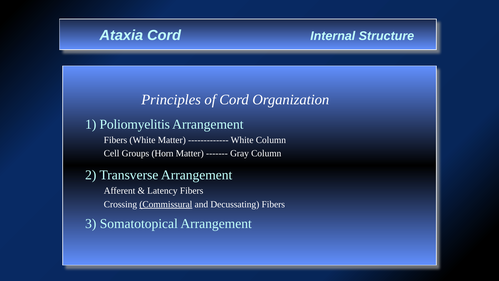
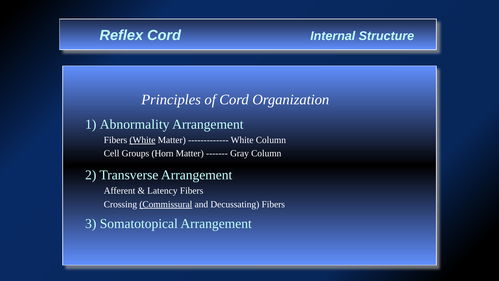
Ataxia: Ataxia -> Reflex
Poliomyelitis: Poliomyelitis -> Abnormality
White at (142, 140) underline: none -> present
